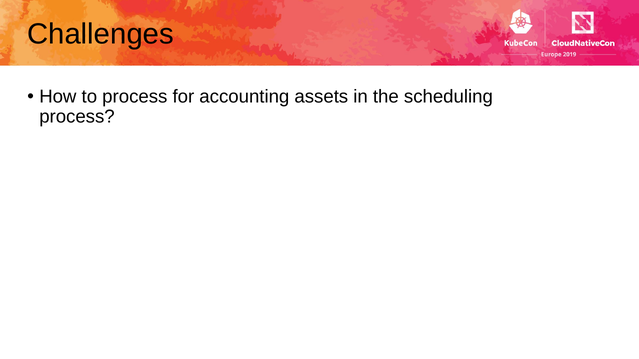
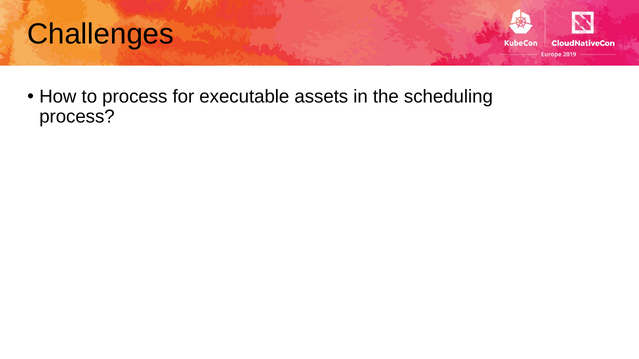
accounting: accounting -> executable
